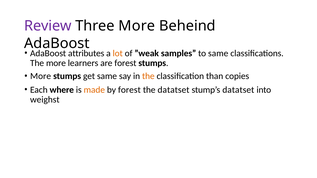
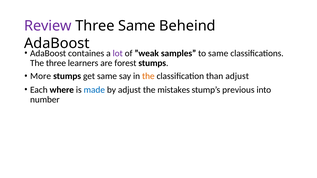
Three More: More -> Same
attributes: attributes -> containes
lot colour: orange -> purple
The more: more -> three
than copies: copies -> adjust
made colour: orange -> blue
by forest: forest -> adjust
the datatset: datatset -> mistakes
stump’s datatset: datatset -> previous
weighst: weighst -> number
